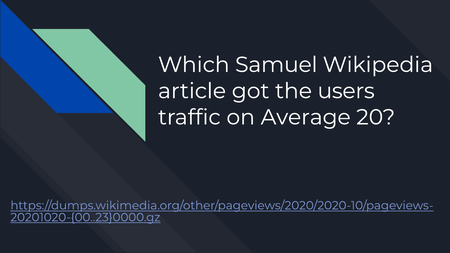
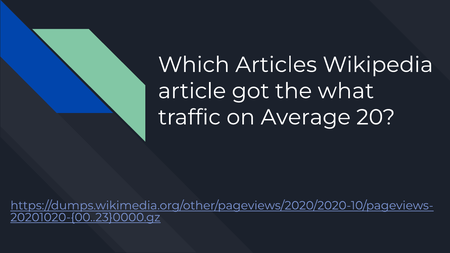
Samuel: Samuel -> Articles
users: users -> what
